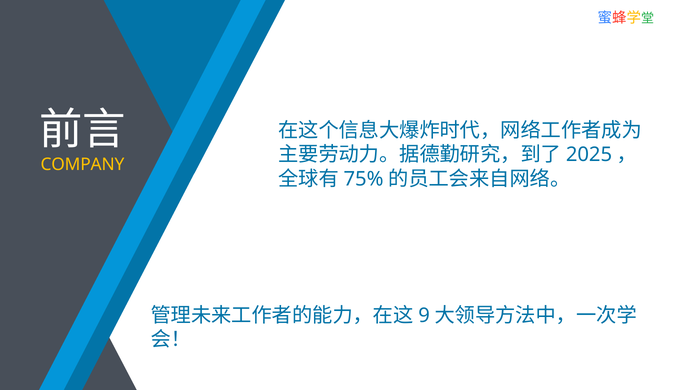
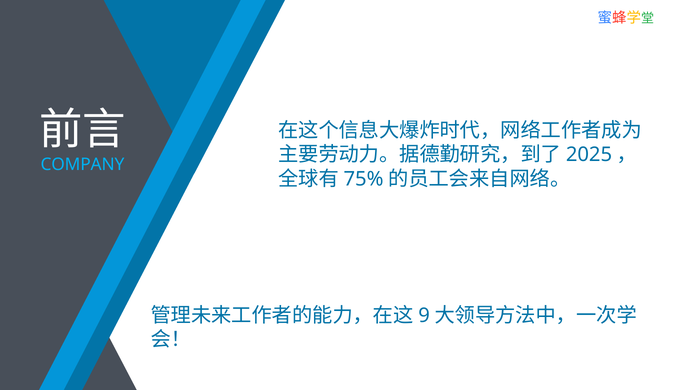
COMPANY colour: yellow -> light blue
